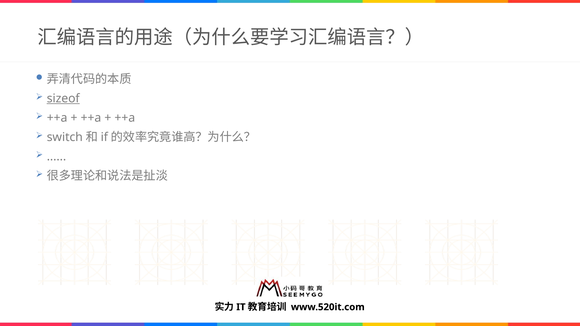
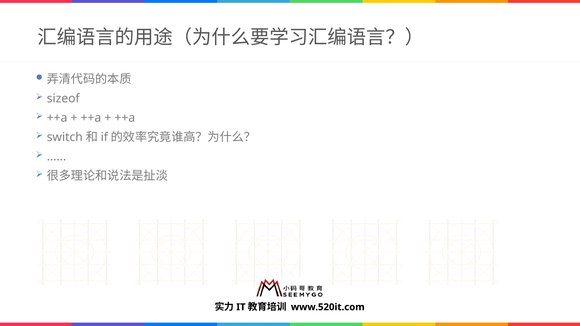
sizeof underline: present -> none
